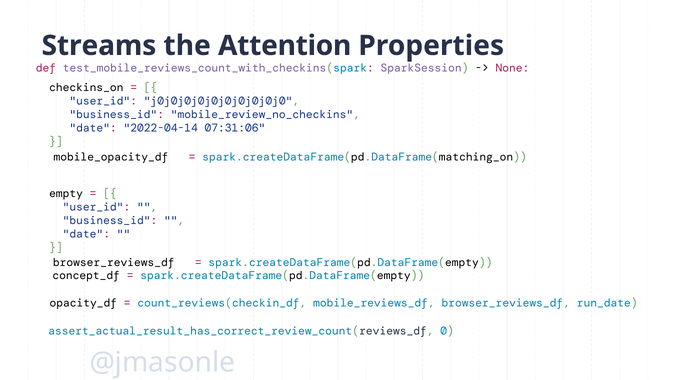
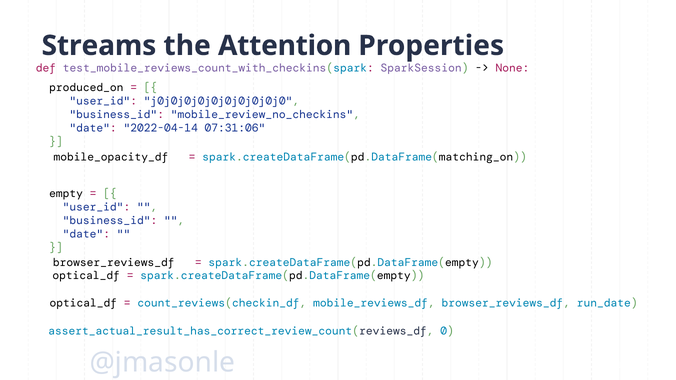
checkins_on: checkins_on -> produced_on
concept_df at (86, 275): concept_df -> optical_df
opacity_df at (83, 303): opacity_df -> optical_df
